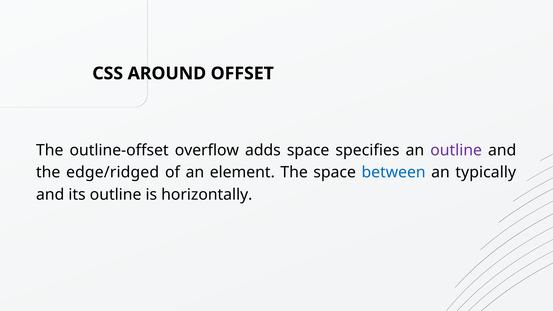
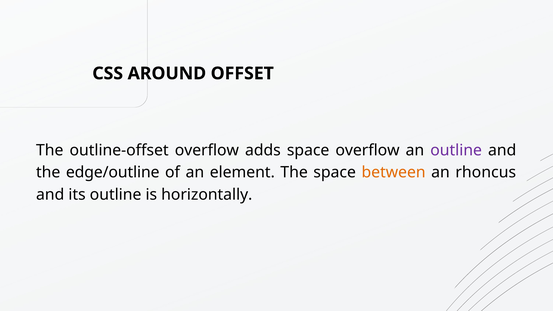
space specifies: specifies -> overflow
edge/ridged: edge/ridged -> edge/outline
between colour: blue -> orange
typically: typically -> rhoncus
